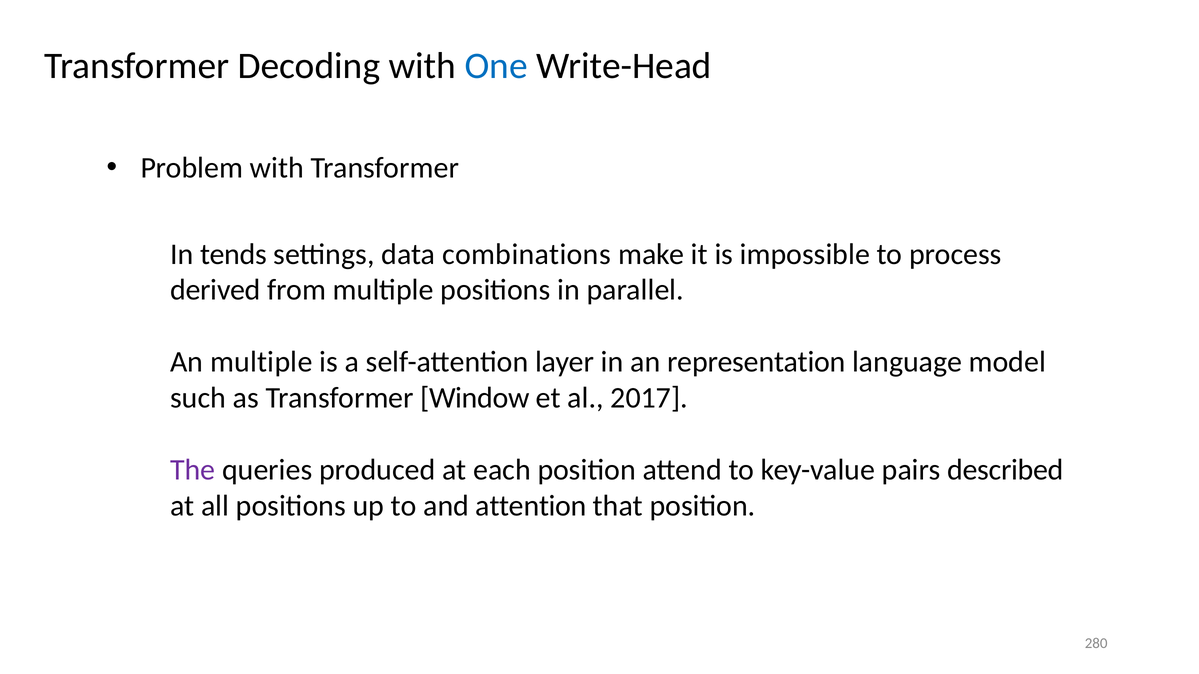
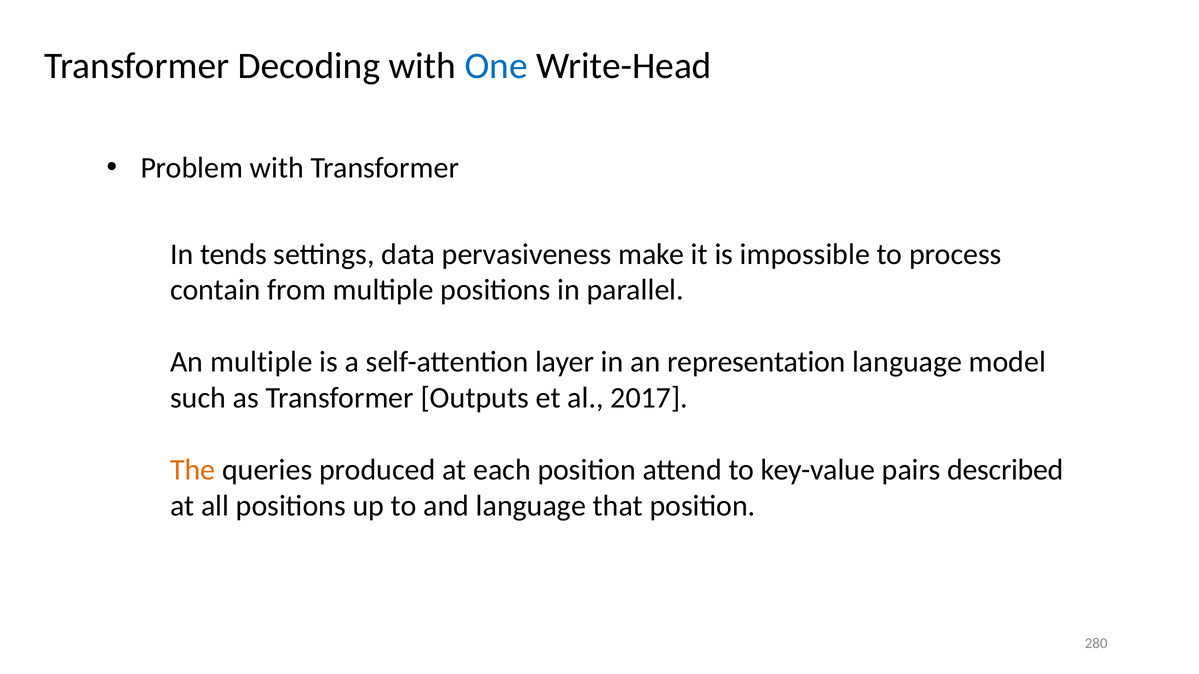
combinations: combinations -> pervasiveness
derived: derived -> contain
Window: Window -> Outputs
The colour: purple -> orange
and attention: attention -> language
